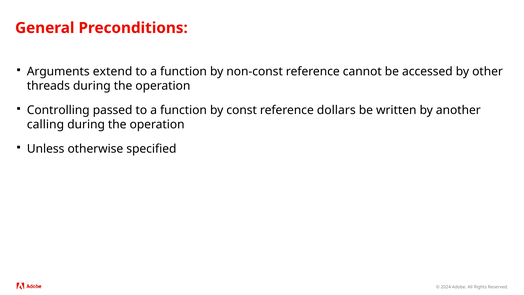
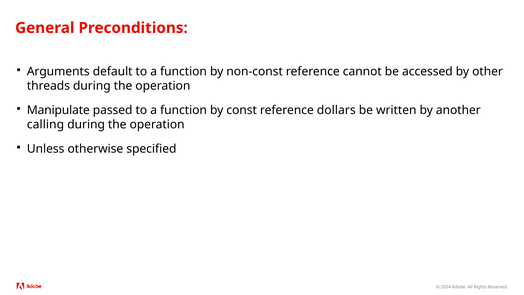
extend: extend -> default
Controlling: Controlling -> Manipulate
